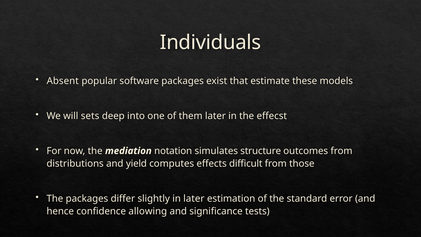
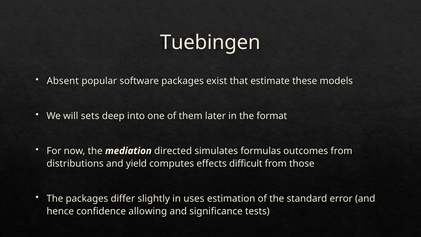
Individuals: Individuals -> Tuebingen
effecst: effecst -> format
notation: notation -> directed
structure: structure -> formulas
in later: later -> uses
